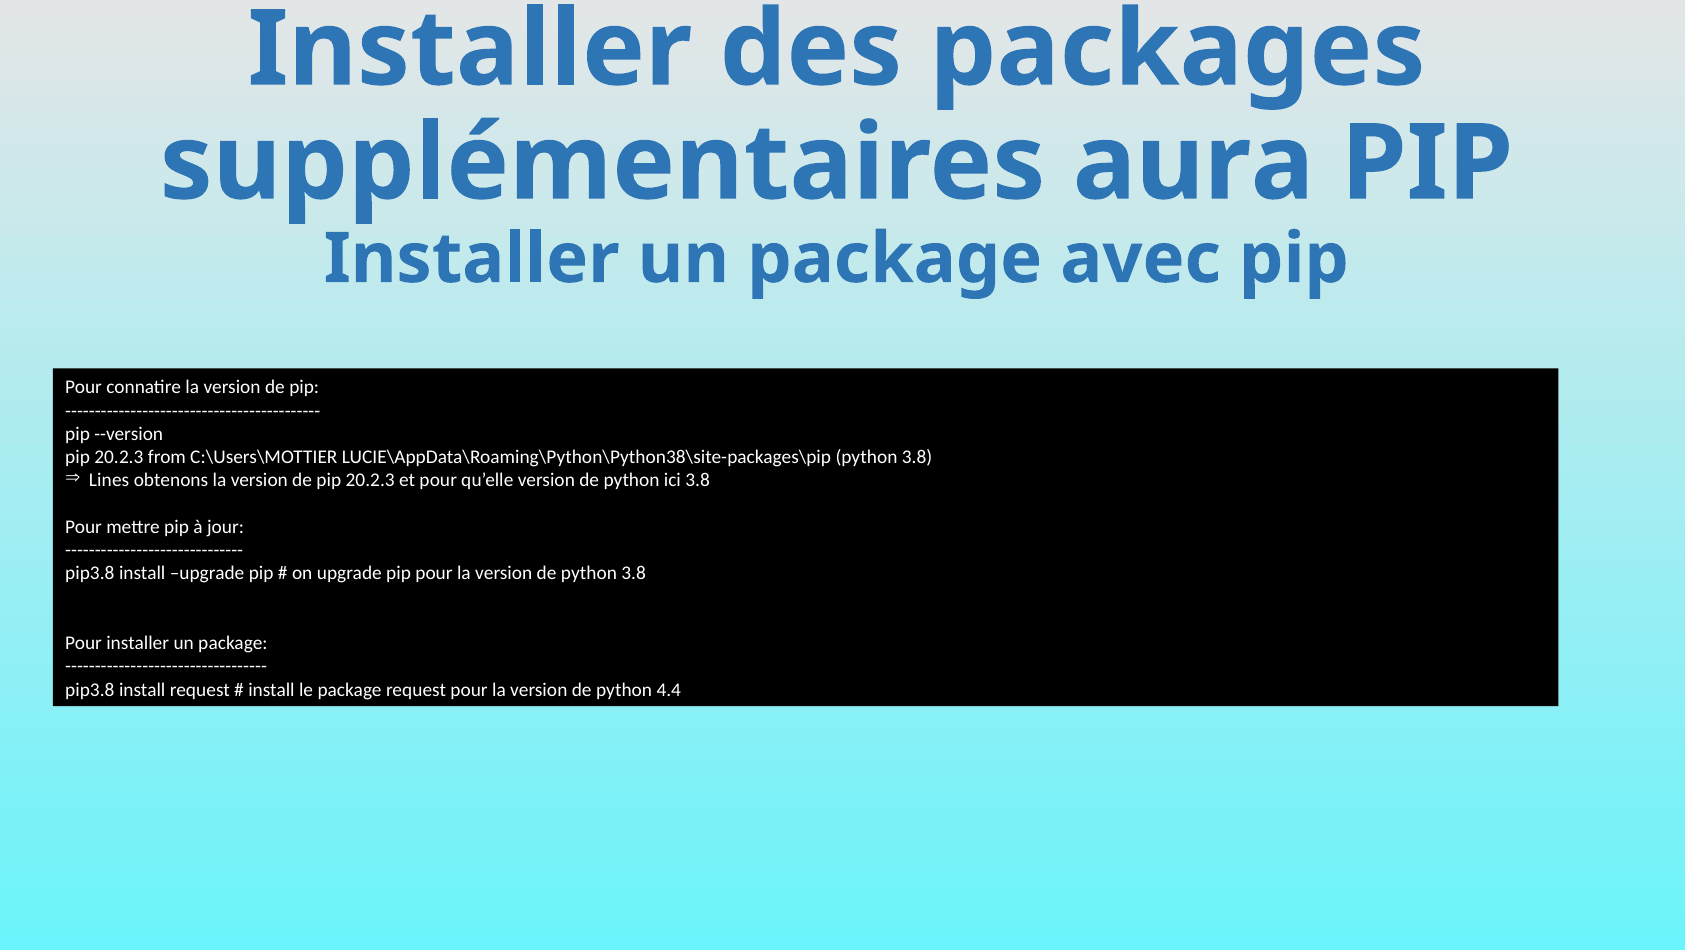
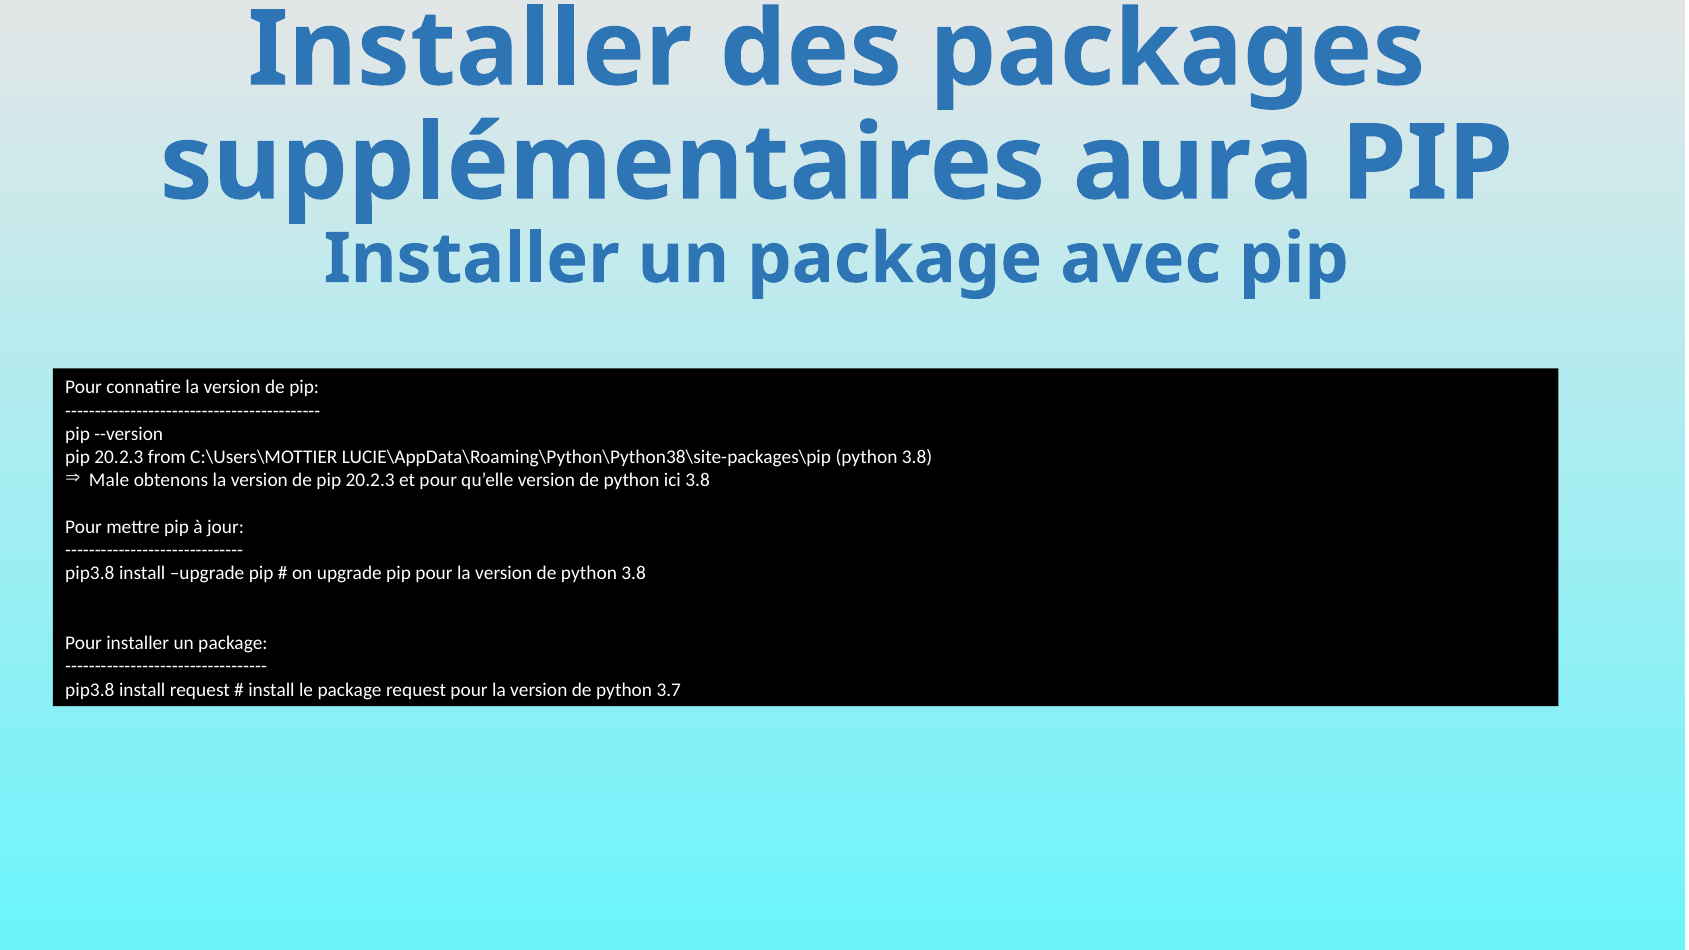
Lines: Lines -> Male
4.4: 4.4 -> 3.7
